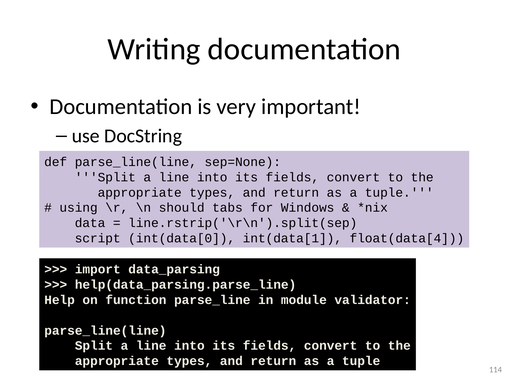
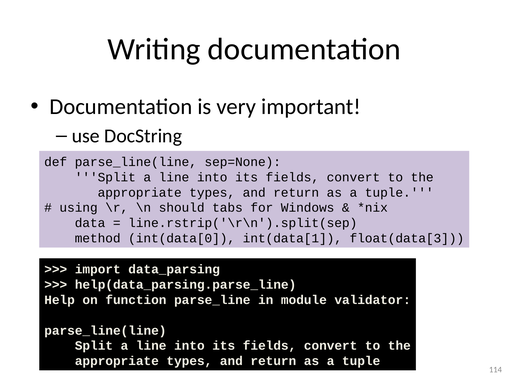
script: script -> method
float(data[4: float(data[4 -> float(data[3
